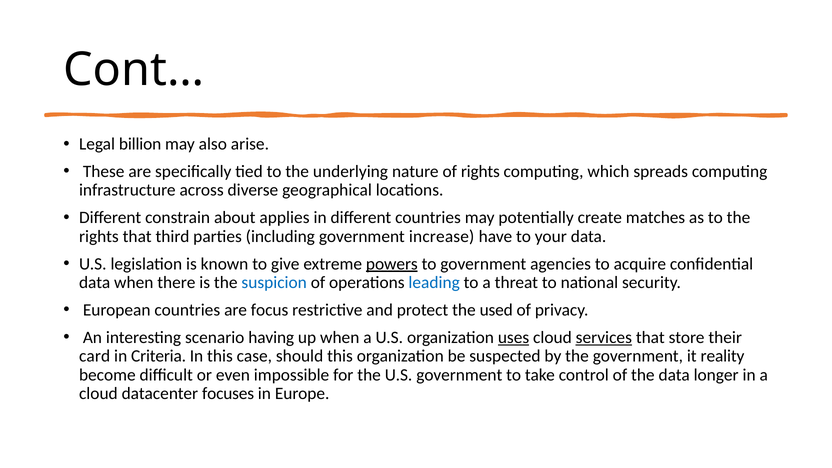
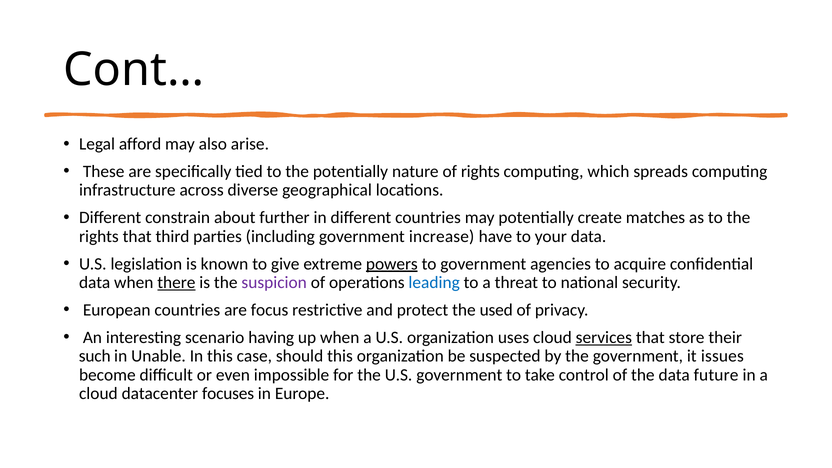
billion: billion -> afford
the underlying: underlying -> potentially
applies: applies -> further
there underline: none -> present
suspicion colour: blue -> purple
uses underline: present -> none
card: card -> such
Criteria: Criteria -> Unable
reality: reality -> issues
longer: longer -> future
